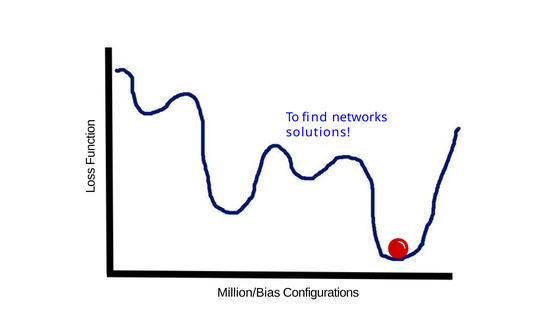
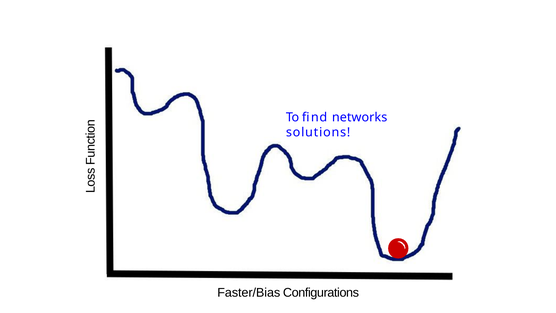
Million/Bias: Million/Bias -> Faster/Bias
